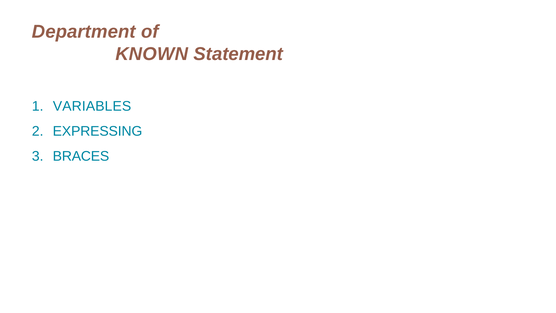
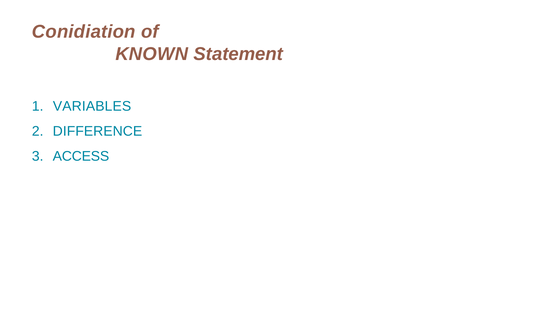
Department: Department -> Conidiation
EXPRESSING: EXPRESSING -> DIFFERENCE
BRACES: BRACES -> ACCESS
